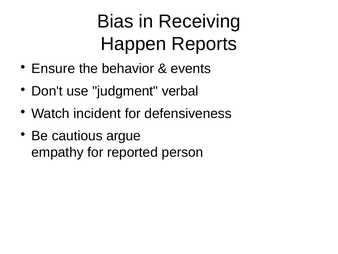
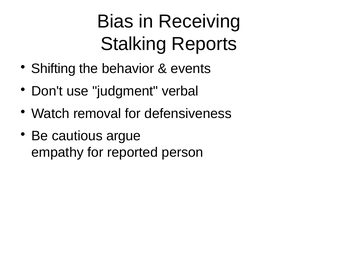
Happen: Happen -> Stalking
Ensure: Ensure -> Shifting
incident: incident -> removal
